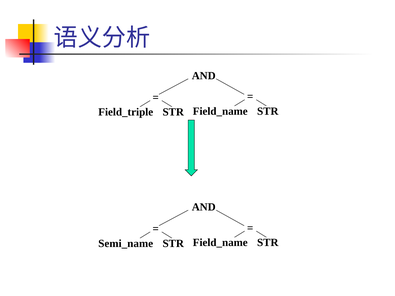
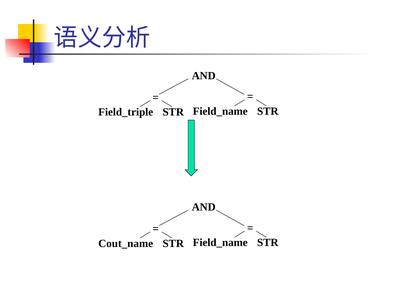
Semi_name: Semi_name -> Cout_name
